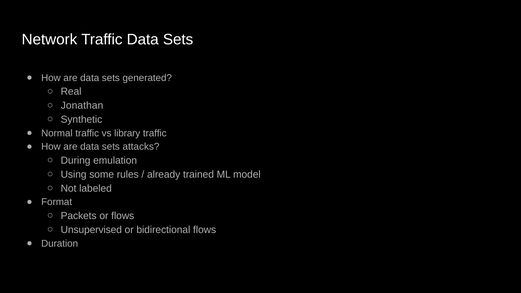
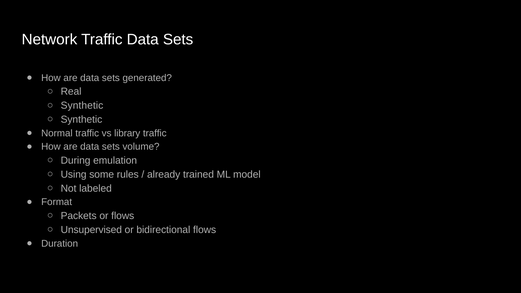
Jonathan at (82, 106): Jonathan -> Synthetic
attacks: attacks -> volume
